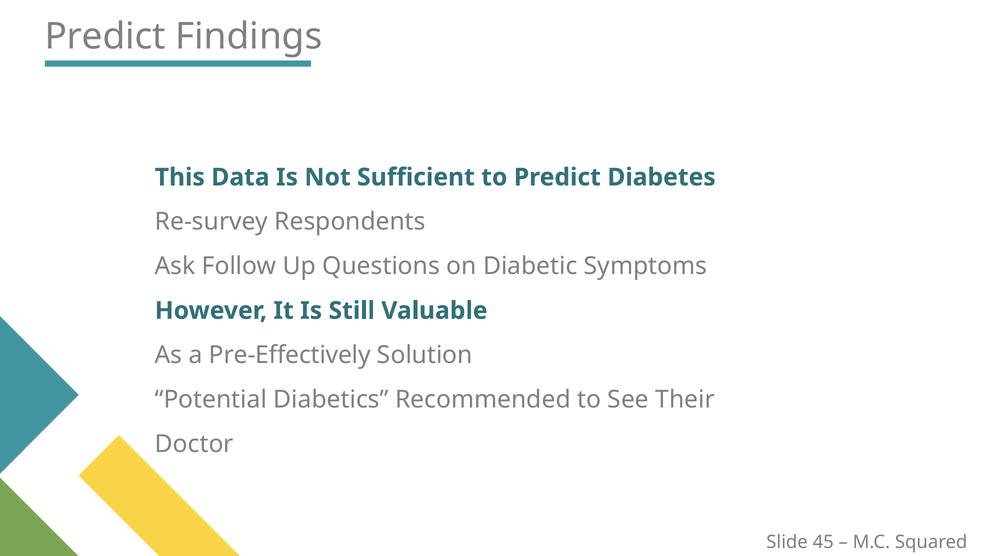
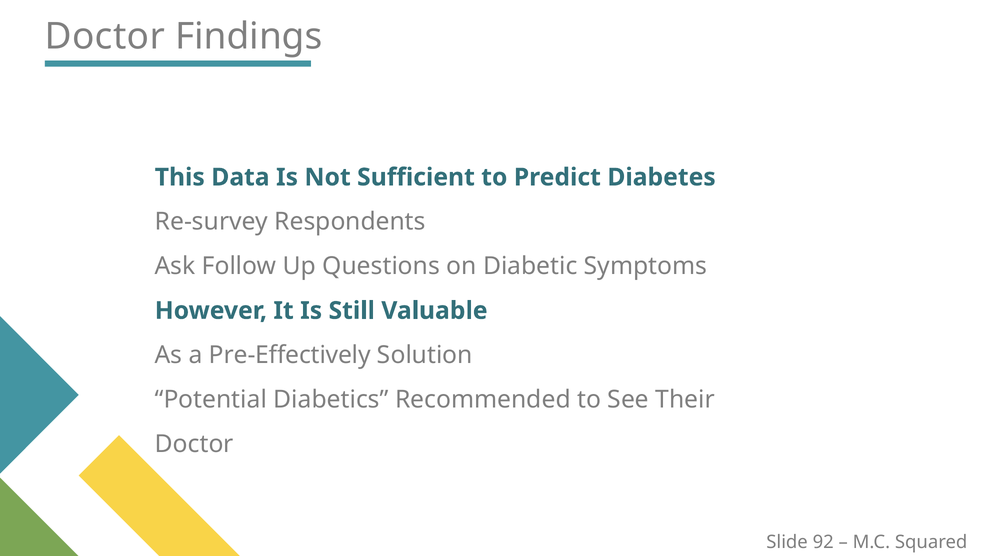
Predict at (105, 37): Predict -> Doctor
45: 45 -> 92
